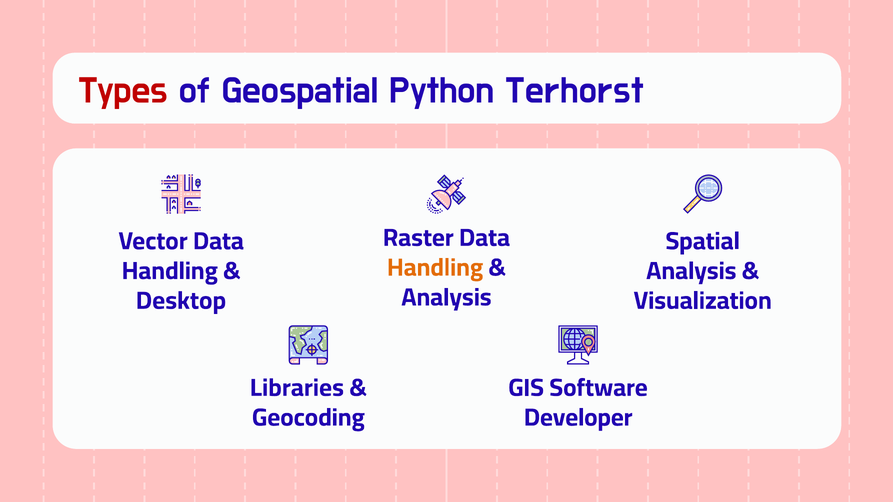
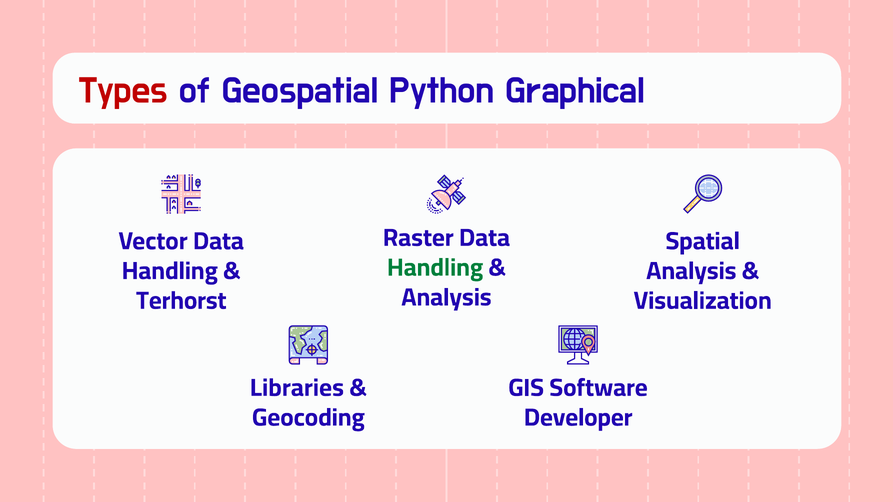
Terhorst: Terhorst -> Graphical
Handling at (435, 268) colour: orange -> green
Desktop: Desktop -> Terhorst
